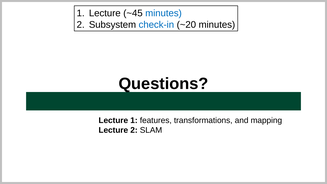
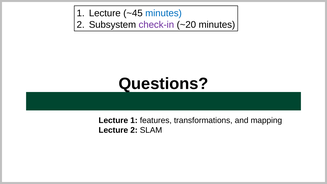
check-in colour: blue -> purple
